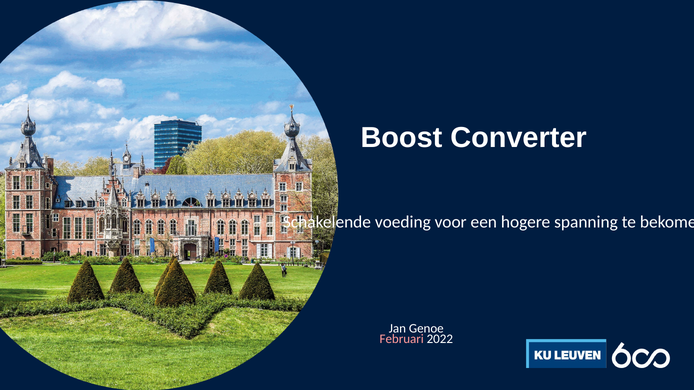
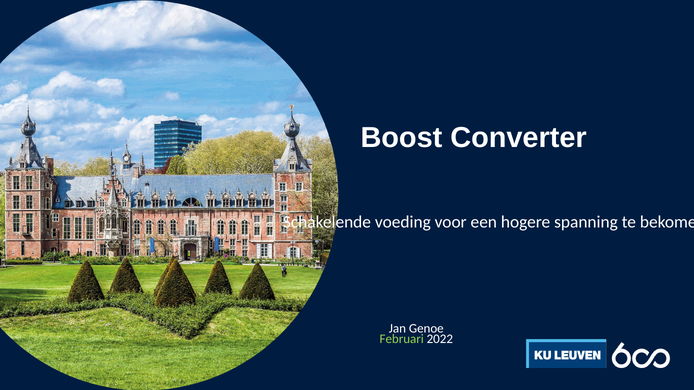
Februari colour: pink -> light green
